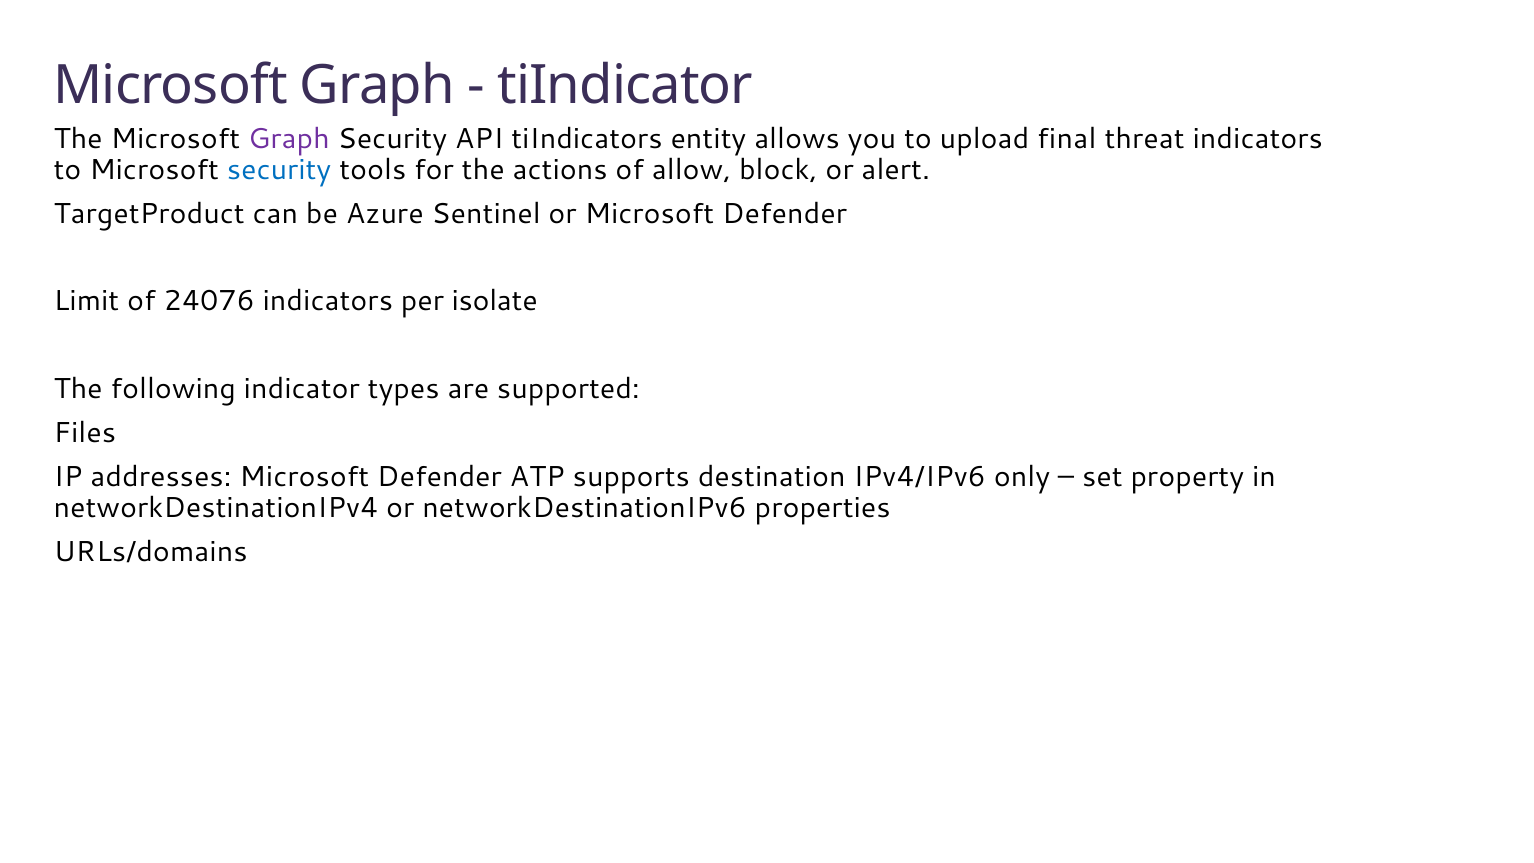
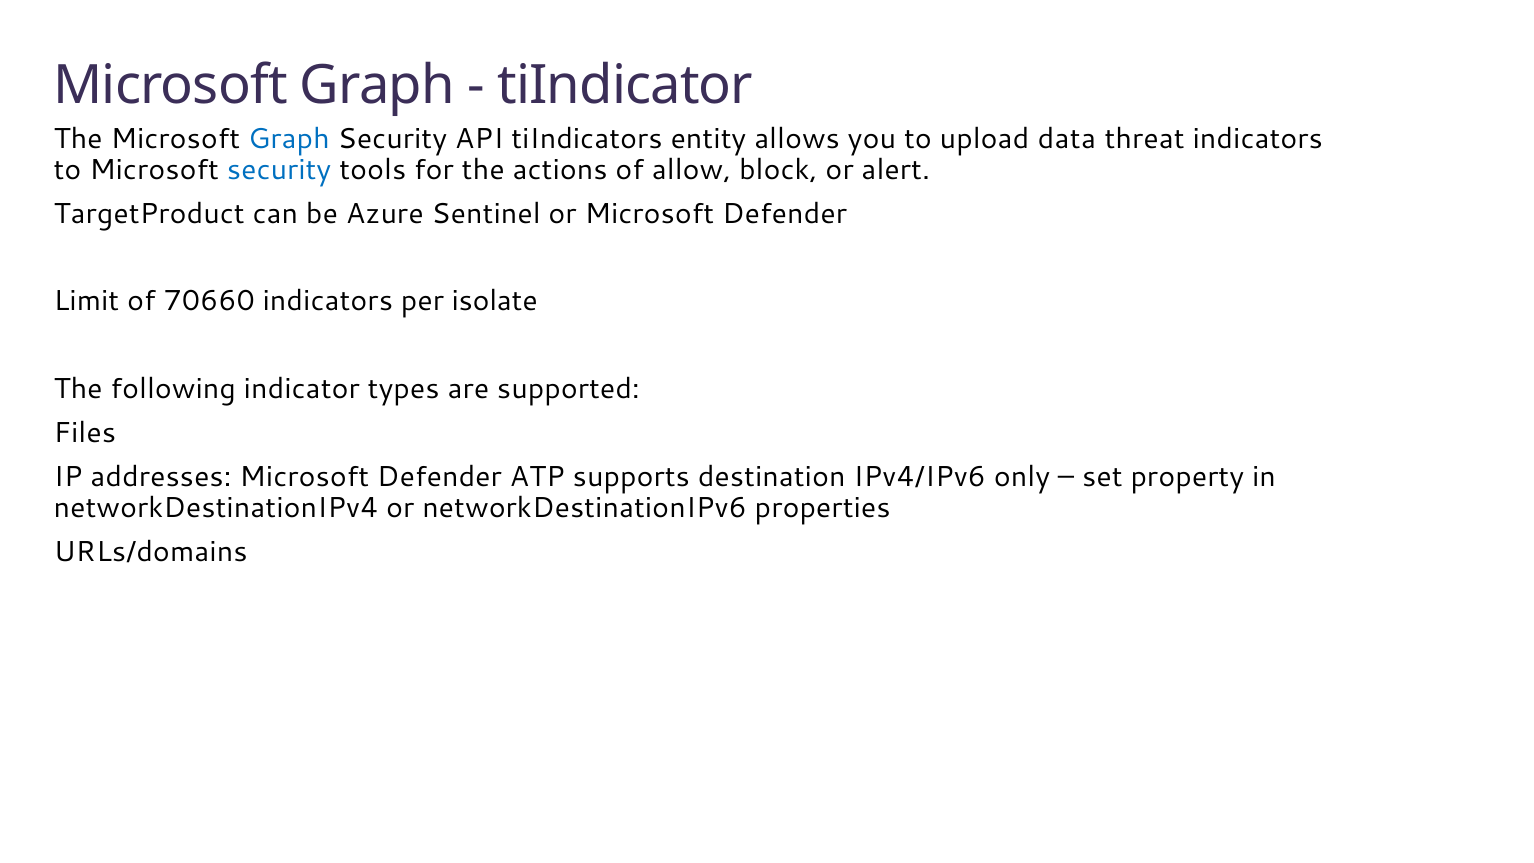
Graph at (289, 139) colour: purple -> blue
final: final -> data
24076: 24076 -> 70660
